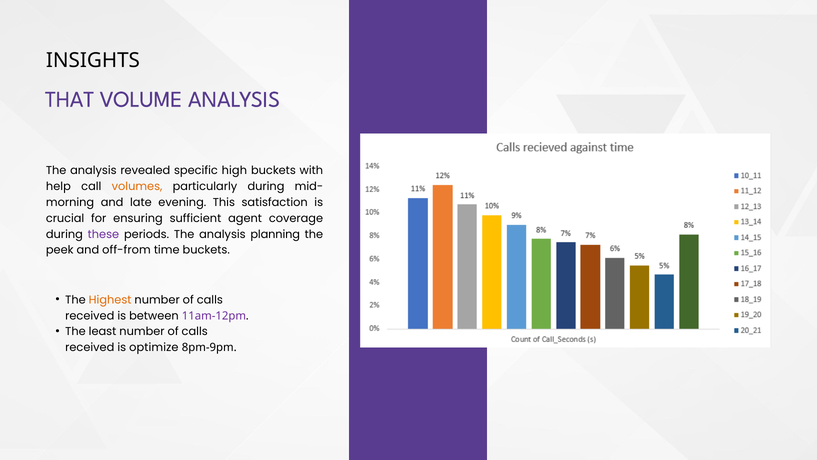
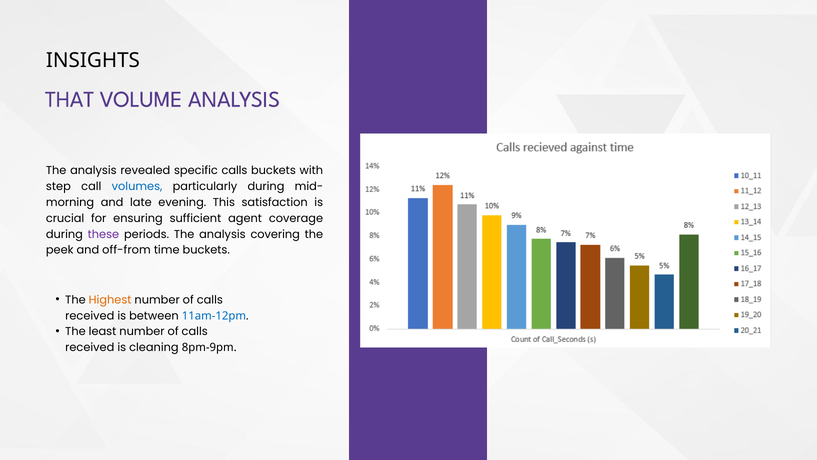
specific high: high -> calls
help: help -> step
volumes colour: orange -> blue
planning: planning -> covering
11am-12pm colour: purple -> blue
optimize: optimize -> cleaning
